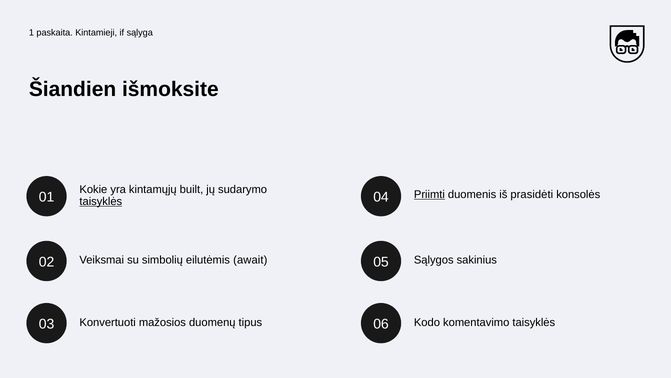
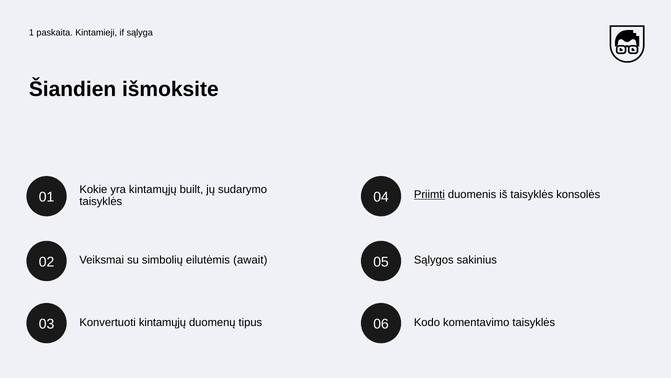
iš prasidėti: prasidėti -> taisyklės
taisyklės at (101, 201) underline: present -> none
Konvertuoti mažosios: mažosios -> kintamųjų
